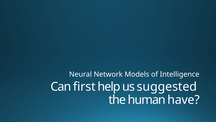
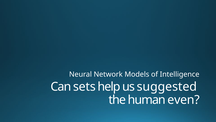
first: first -> sets
have: have -> even
